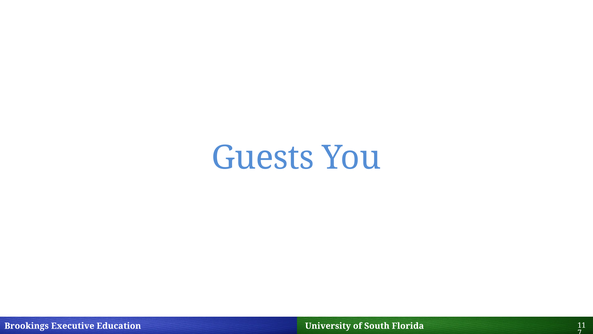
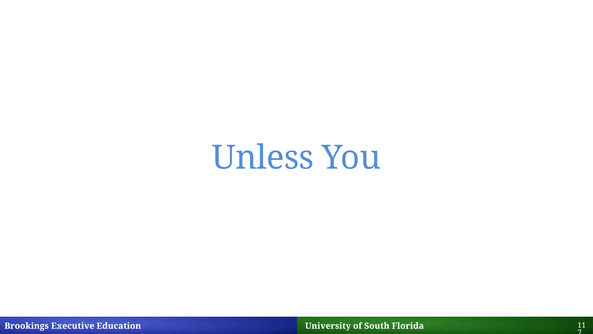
Guests: Guests -> Unless
